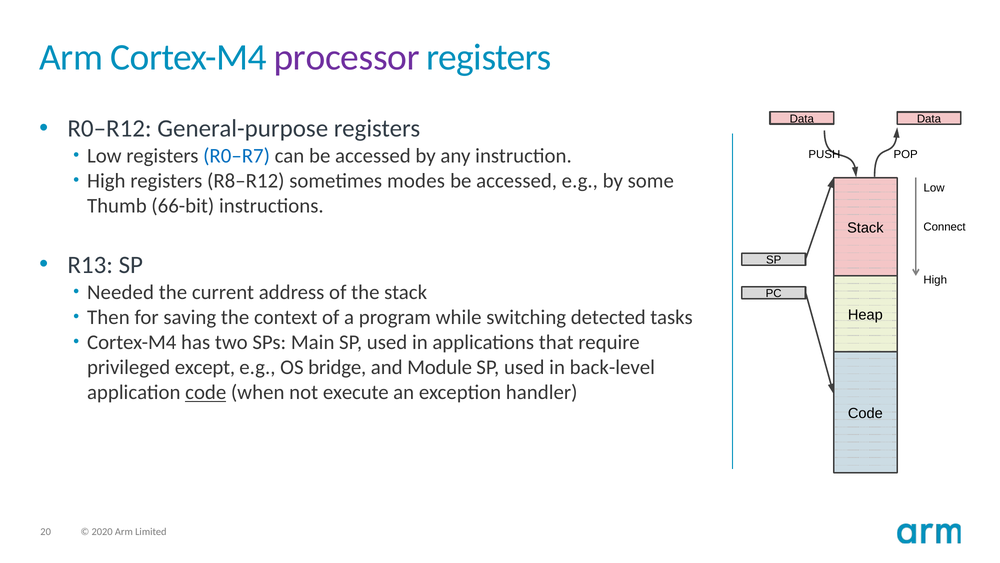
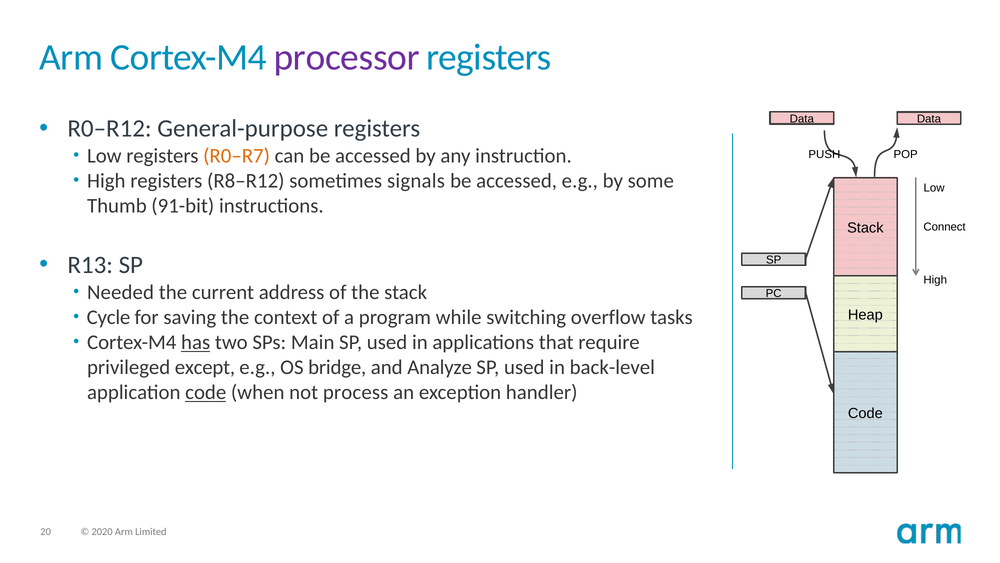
R0–R7 colour: blue -> orange
modes: modes -> signals
66-bit: 66-bit -> 91-bit
Then: Then -> Cycle
detected: detected -> overflow
has underline: none -> present
Module: Module -> Analyze
execute: execute -> process
